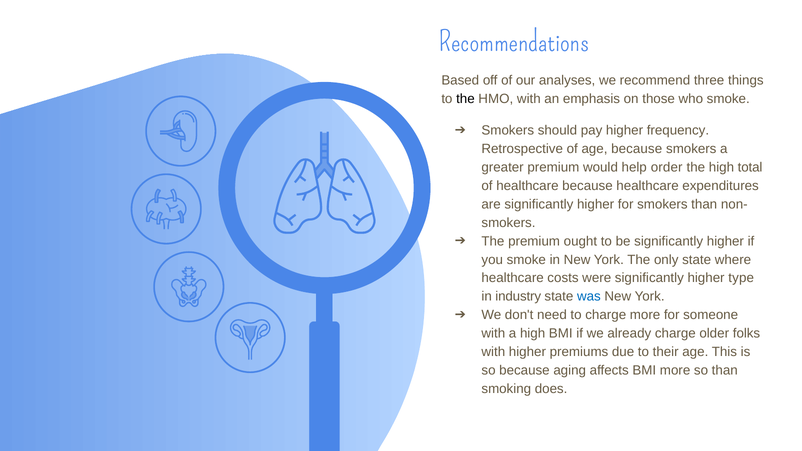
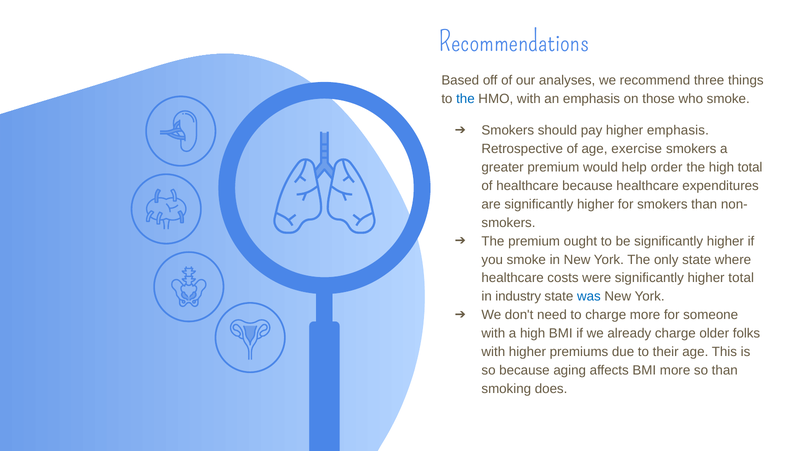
the at (465, 99) colour: black -> blue
higher frequency: frequency -> emphasis
age because: because -> exercise
higher type: type -> total
